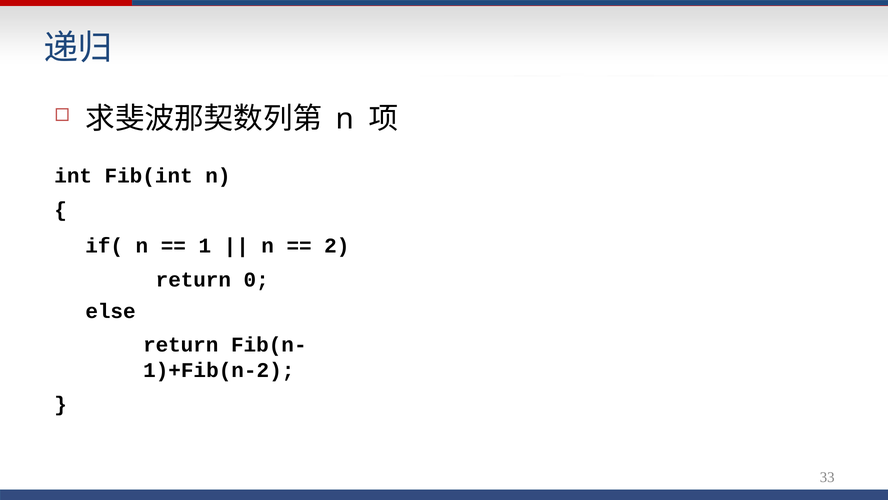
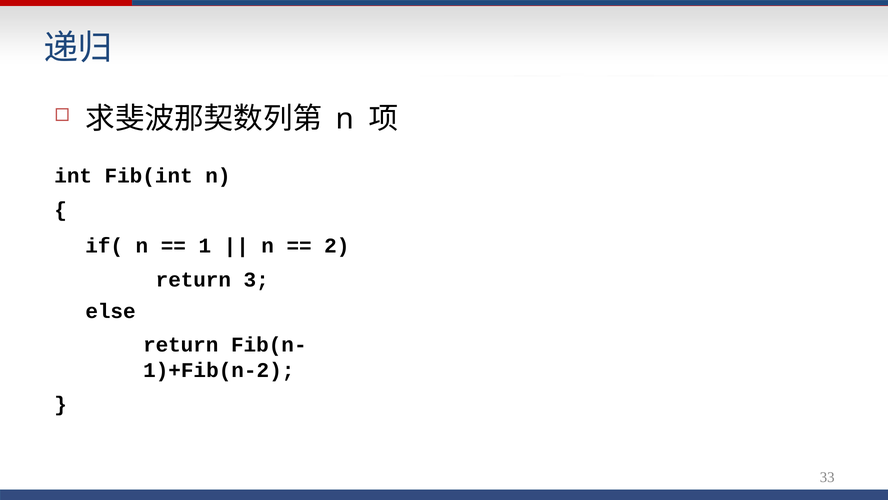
0: 0 -> 3
